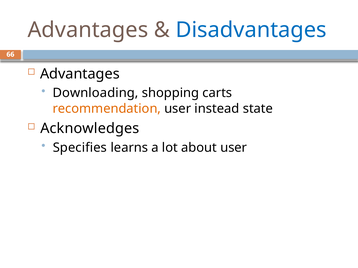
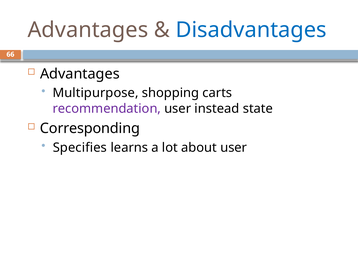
Downloading: Downloading -> Multipurpose
recommendation colour: orange -> purple
Acknowledges: Acknowledges -> Corresponding
